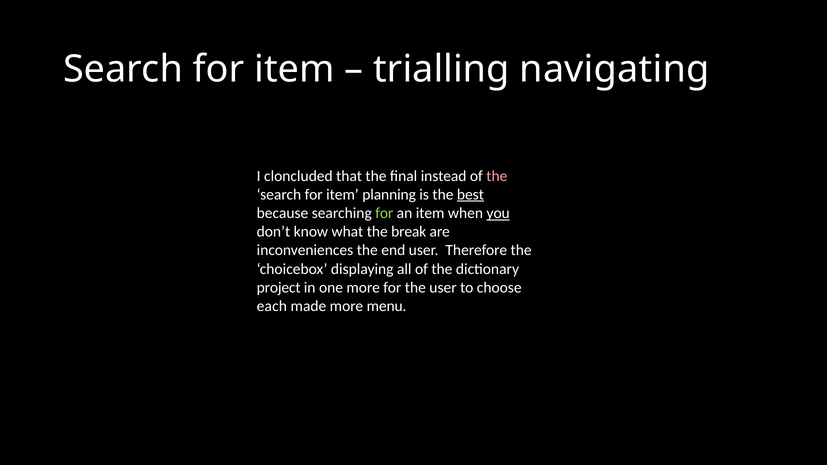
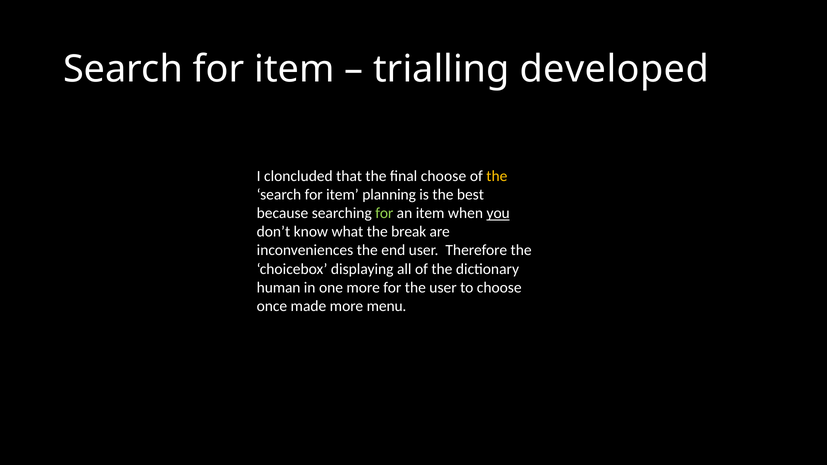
navigating: navigating -> developed
final instead: instead -> choose
the at (497, 176) colour: pink -> yellow
best underline: present -> none
project: project -> human
each: each -> once
